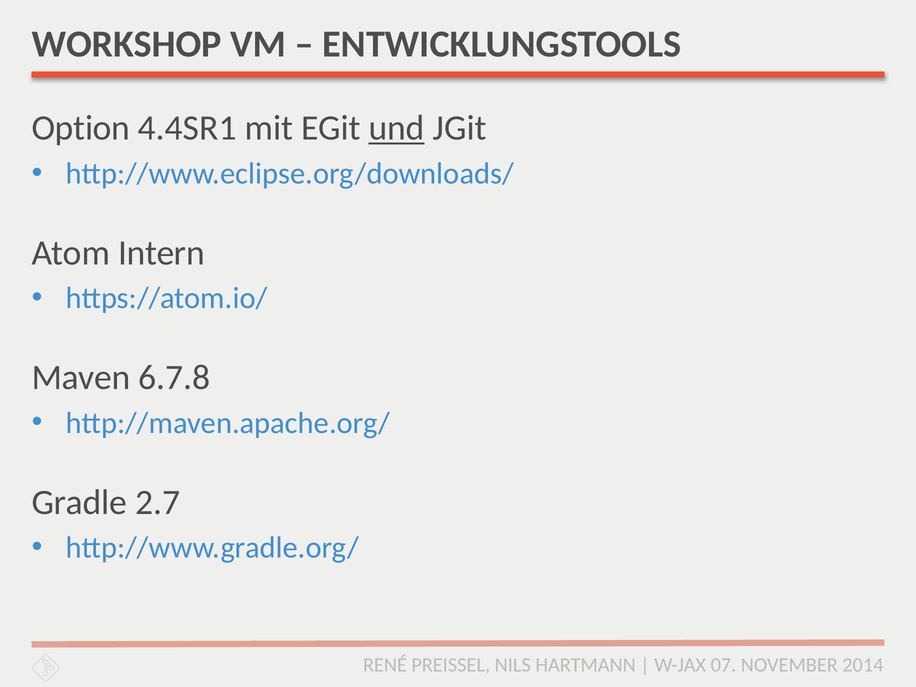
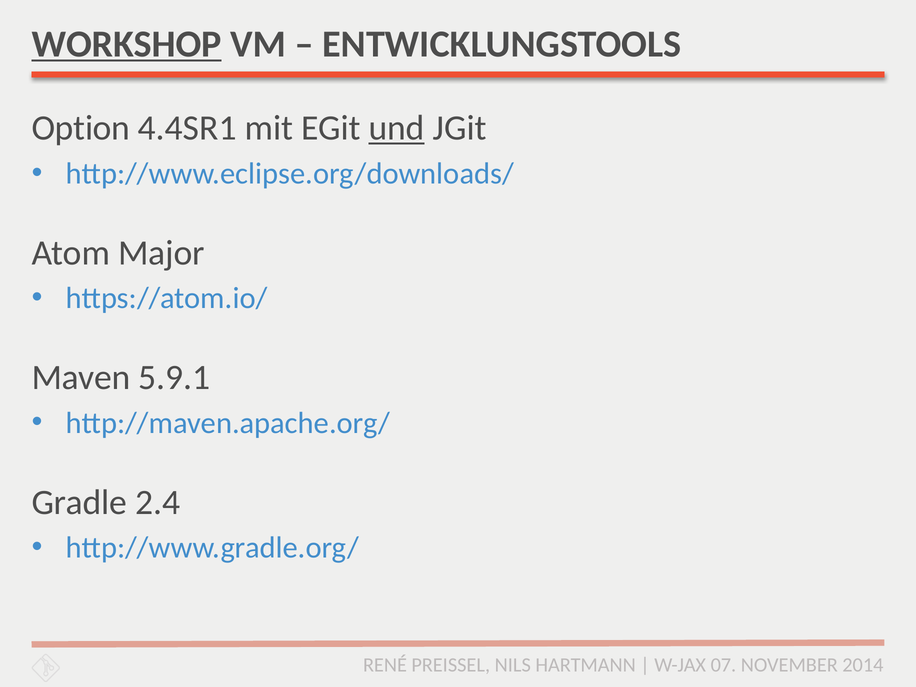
WORKSHOP underline: none -> present
Intern: Intern -> Major
6.7.8: 6.7.8 -> 5.9.1
2.7: 2.7 -> 2.4
